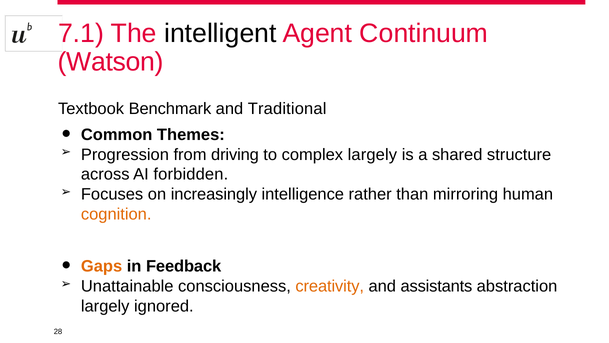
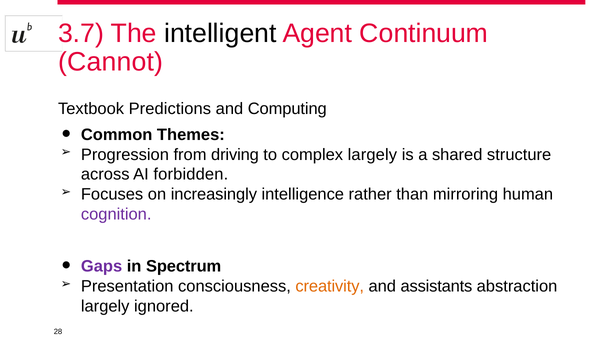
7.1: 7.1 -> 3.7
Watson: Watson -> Cannot
Benchmark: Benchmark -> Predictions
Traditional: Traditional -> Computing
cognition colour: orange -> purple
Gaps colour: orange -> purple
Feedback: Feedback -> Spectrum
Unattainable: Unattainable -> Presentation
